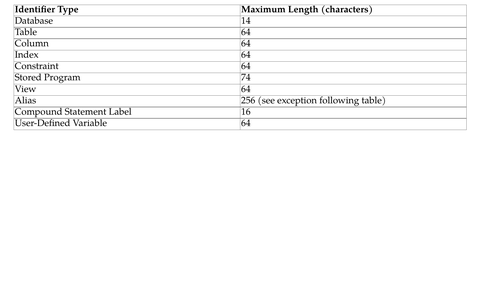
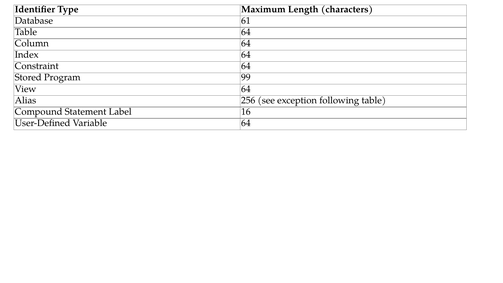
14: 14 -> 61
74: 74 -> 99
